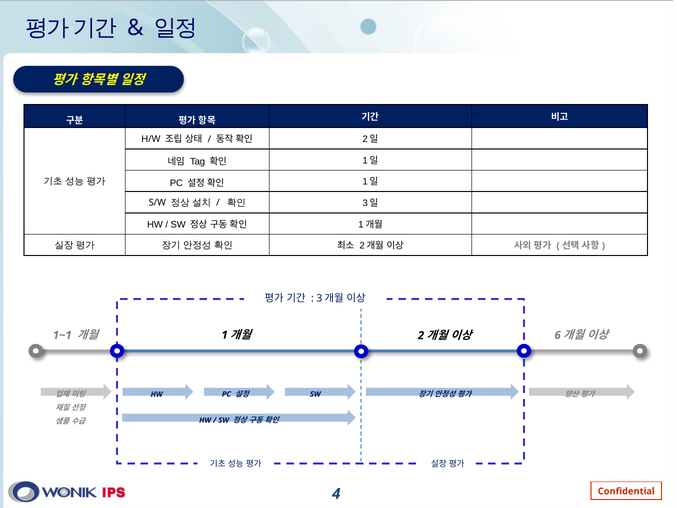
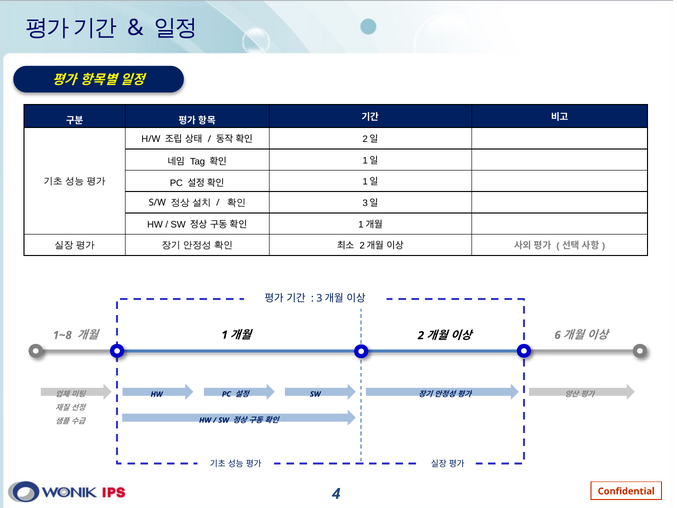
1~1: 1~1 -> 1~8
